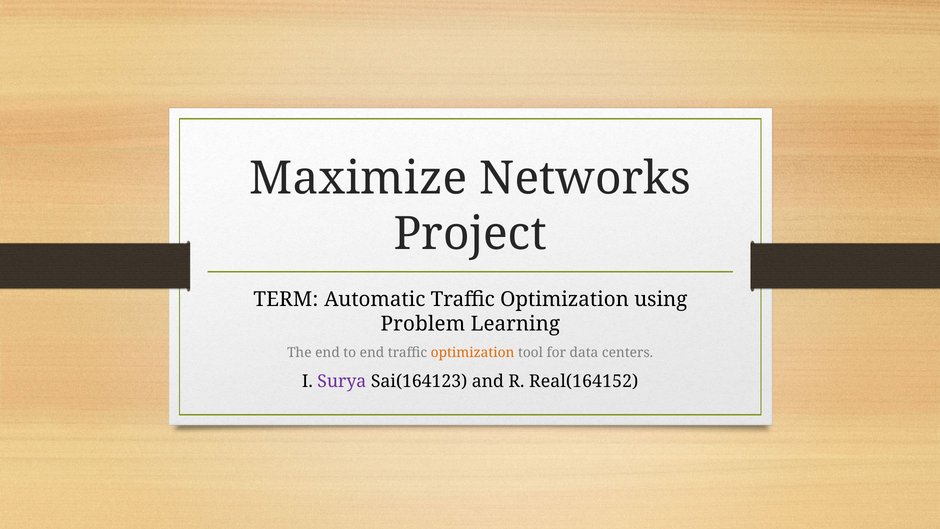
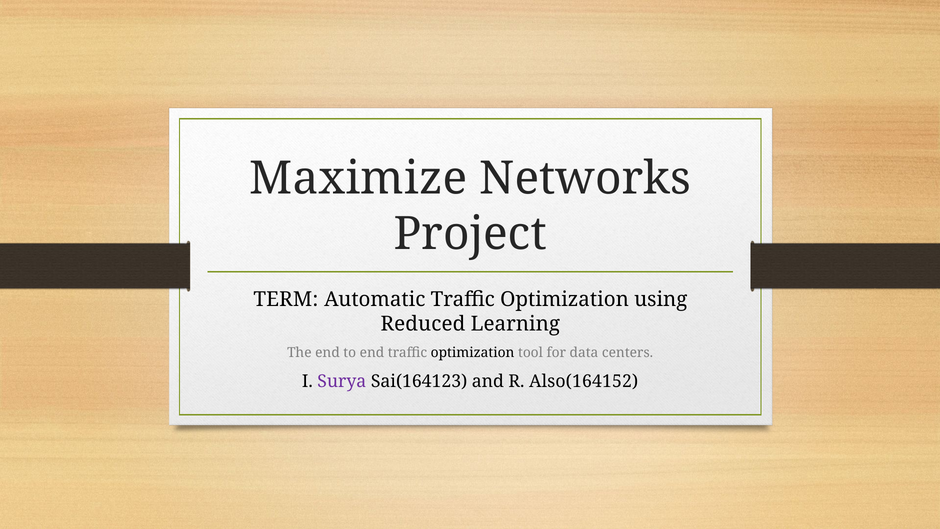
Problem: Problem -> Reduced
optimization at (473, 353) colour: orange -> black
Real(164152: Real(164152 -> Also(164152
